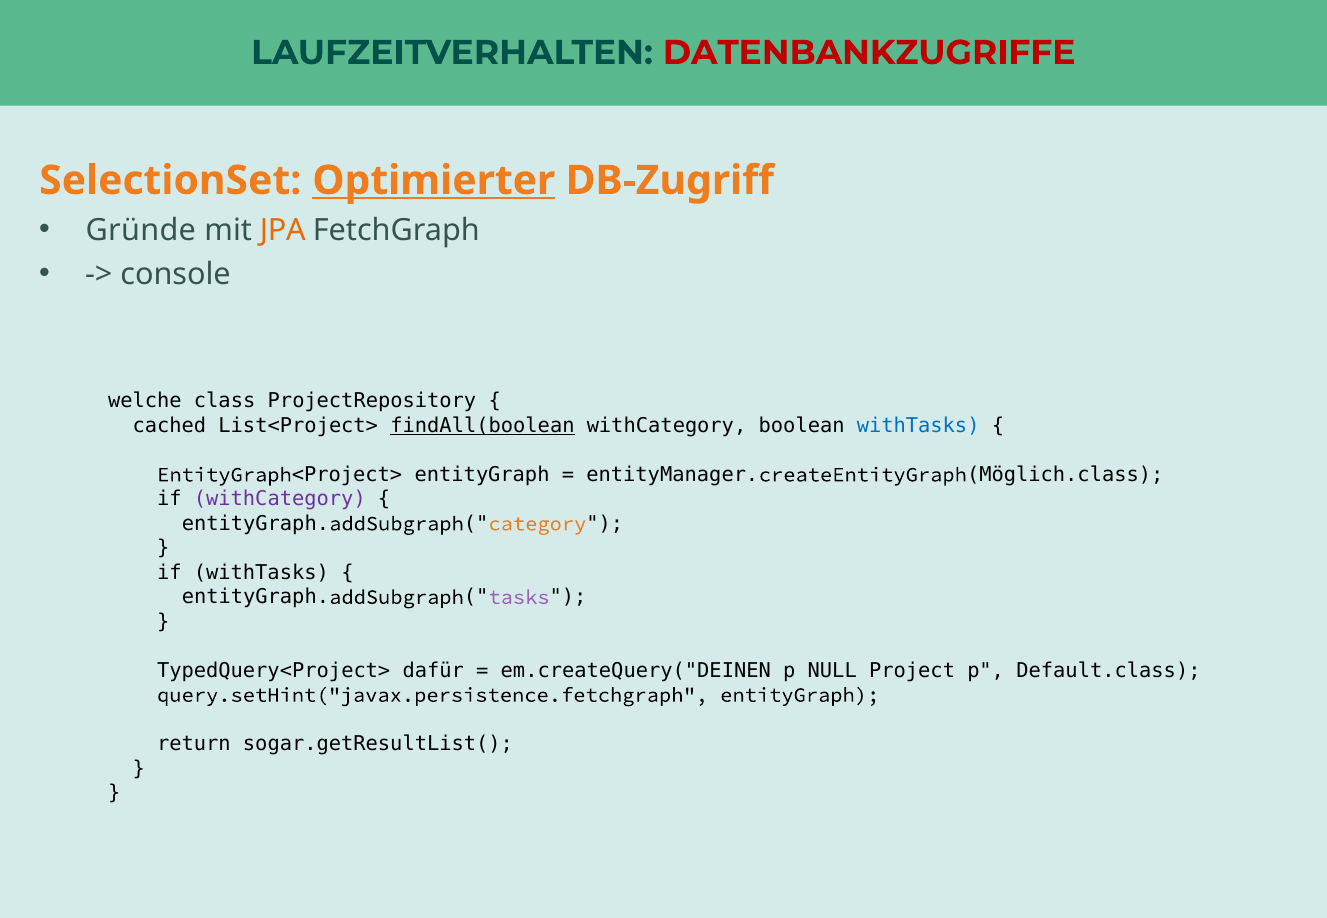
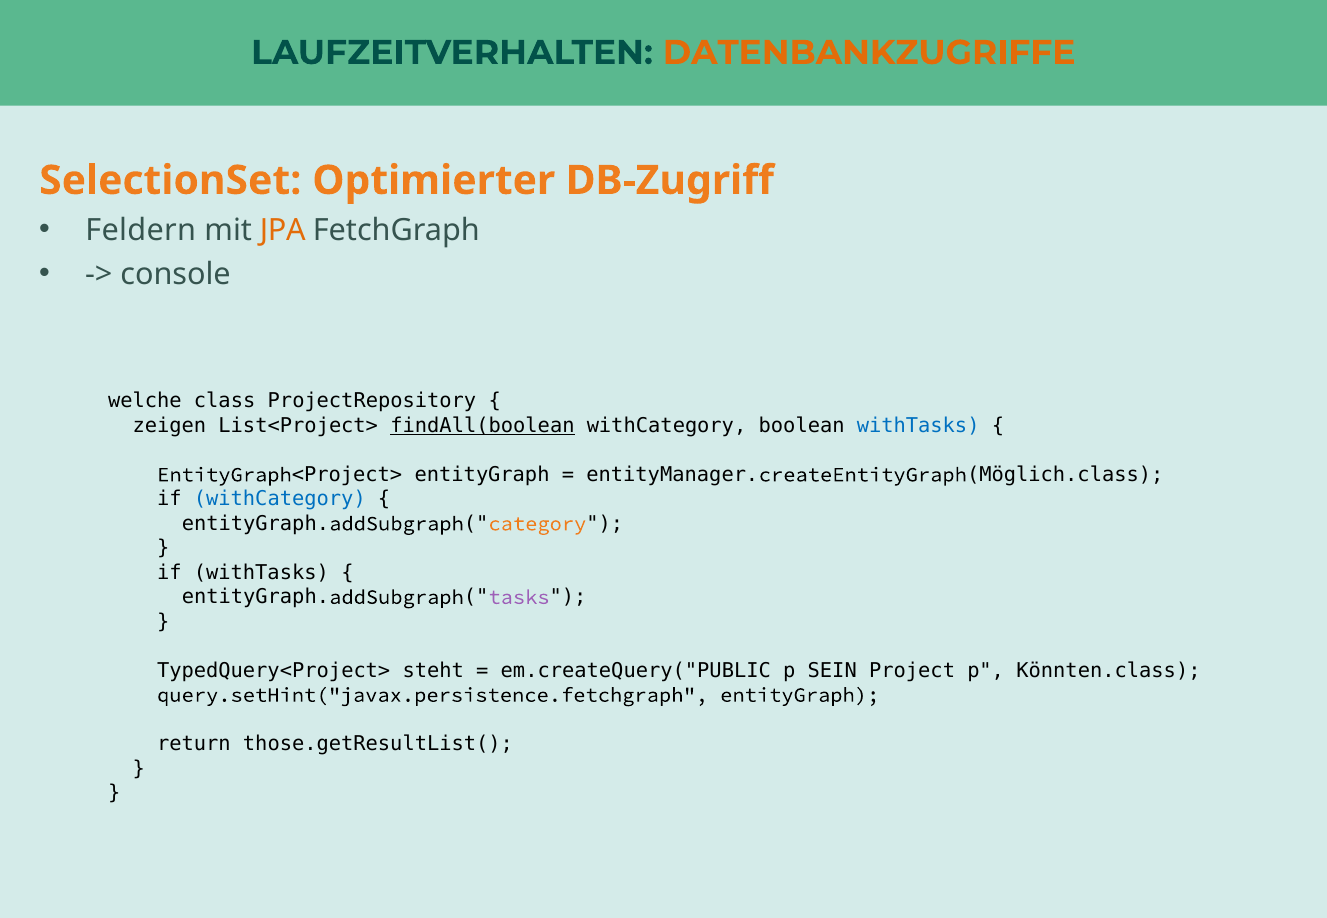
DATENBANKZUGRIFFE colour: red -> orange
Optimierter underline: present -> none
Gründe: Gründe -> Feldern
cached: cached -> zeigen
withCategory at (280, 500) colour: purple -> blue
dafür: dafür -> steht
em.createQuery("DEINEN: em.createQuery("DEINEN -> em.createQuery("PUBLIC
NULL: NULL -> SEIN
Default.class: Default.class -> Könnten.class
sogar.getResultList(: sogar.getResultList( -> those.getResultList(
